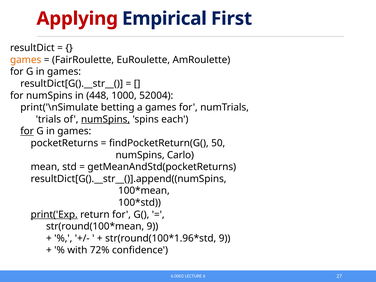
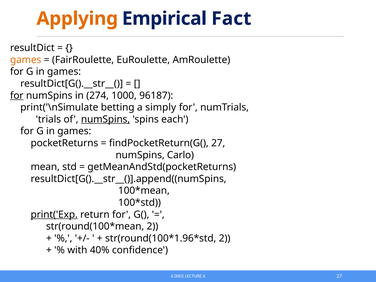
Applying colour: red -> orange
First: First -> Fact
for at (17, 95) underline: none -> present
448: 448 -> 274
52004: 52004 -> 96187
a games: games -> simply
for at (27, 131) underline: present -> none
findPocketReturn(G( 50: 50 -> 27
9 at (152, 226): 9 -> 2
9 at (225, 238): 9 -> 2
72%: 72% -> 40%
